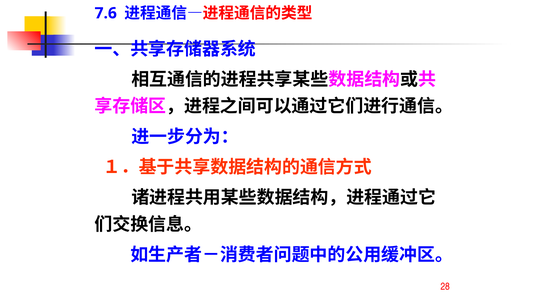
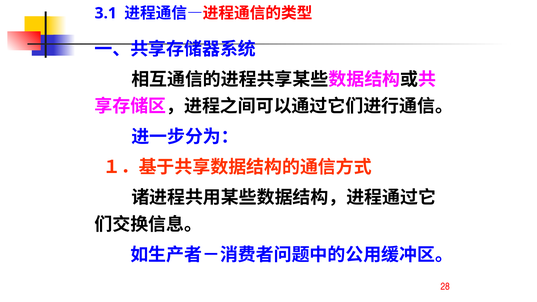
7.6: 7.6 -> 3.1
